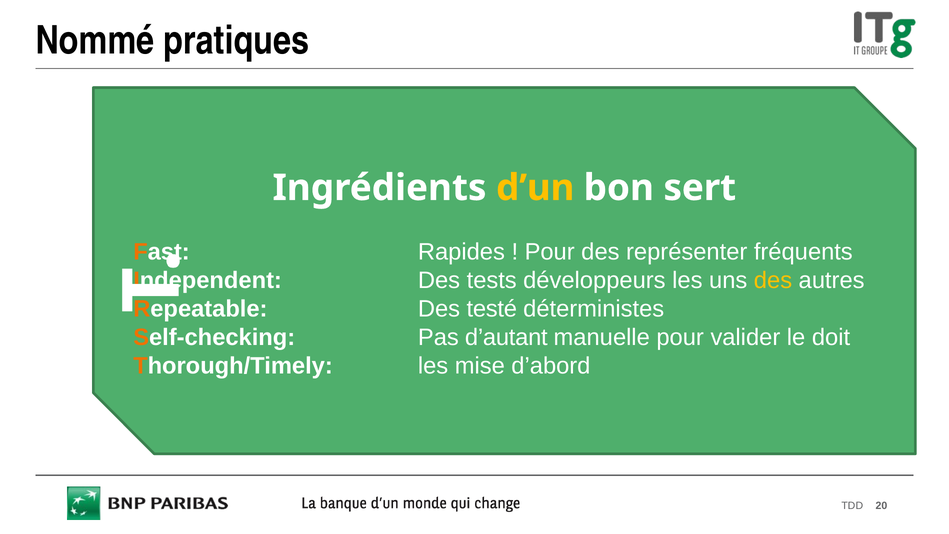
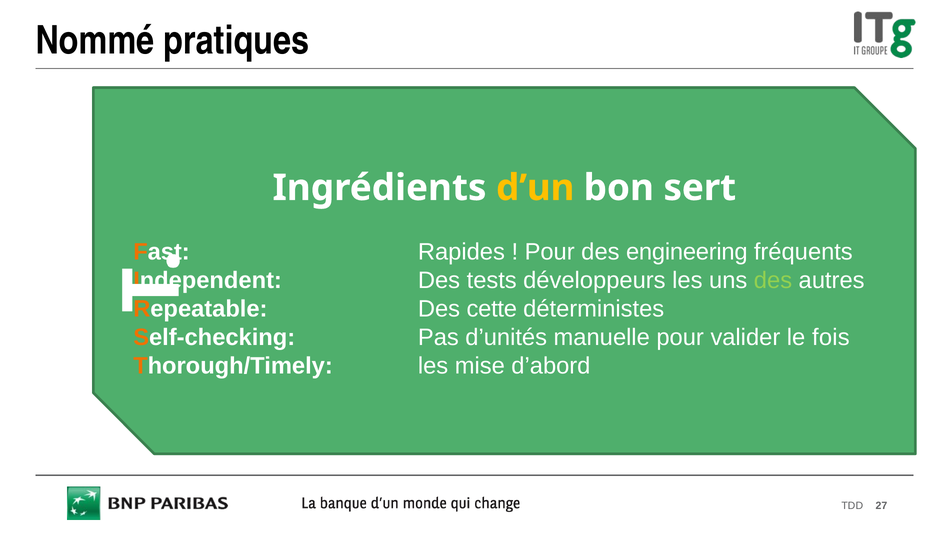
représenter: représenter -> engineering
des at (773, 280) colour: yellow -> light green
testé: testé -> cette
d’autant: d’autant -> d’unités
doit: doit -> fois
20: 20 -> 27
